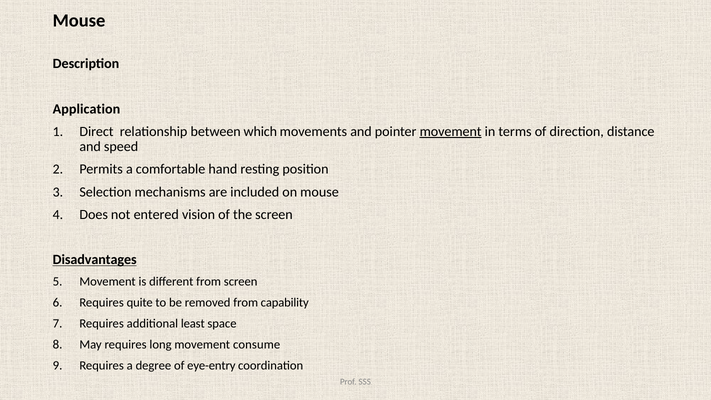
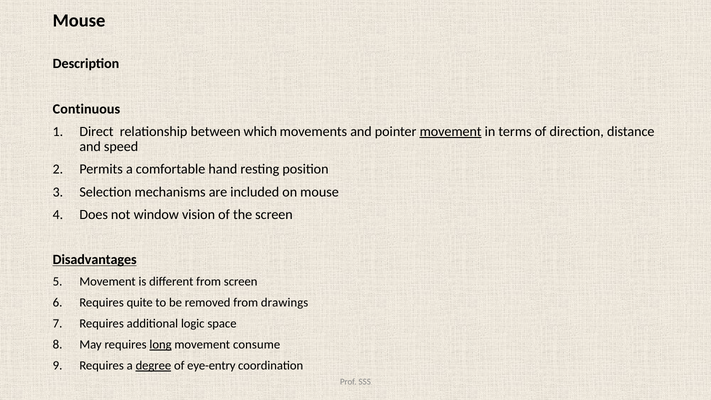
Application: Application -> Continuous
entered: entered -> window
capability: capability -> drawings
least: least -> logic
long underline: none -> present
degree underline: none -> present
